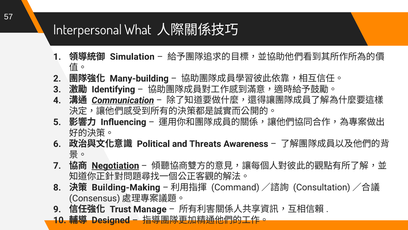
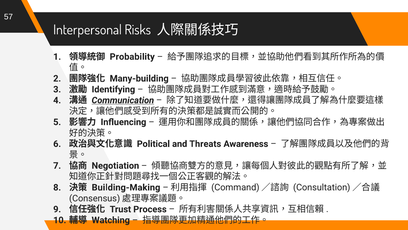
What: What -> Risks
Simulation: Simulation -> Probability
Negotiation underline: present -> none
Manage: Manage -> Process
Designed: Designed -> Watching
